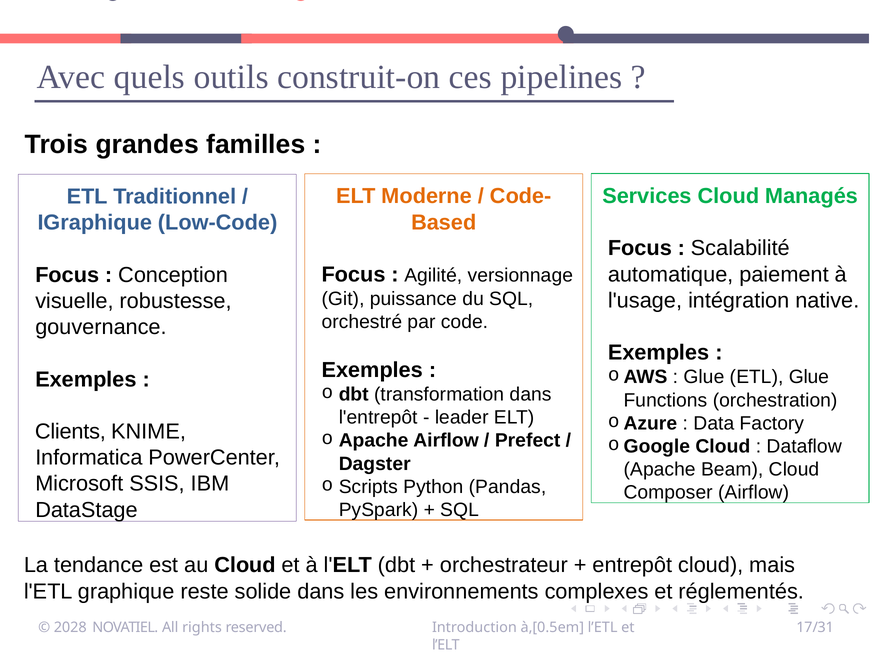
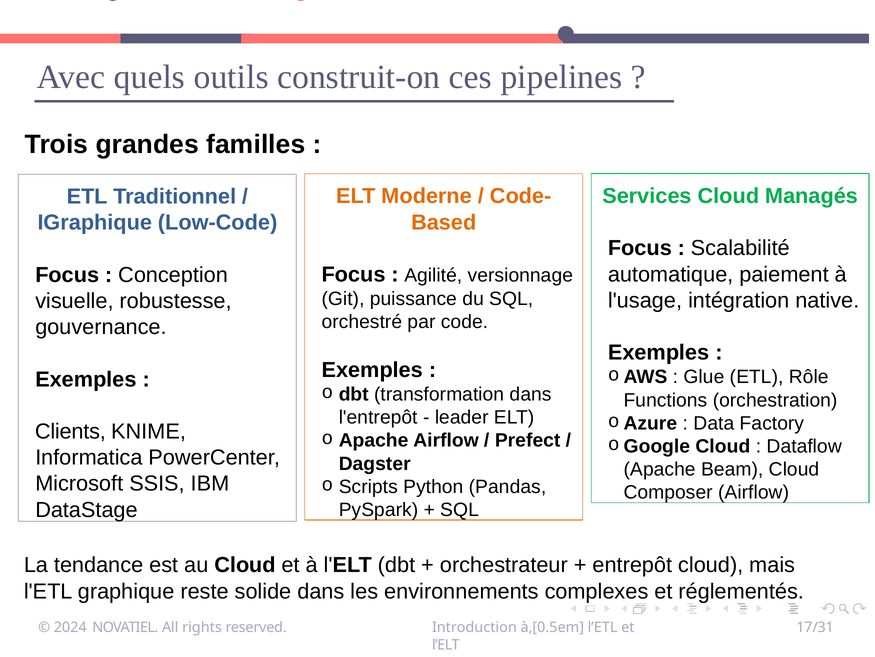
ETL Glue: Glue -> Rôle
2028: 2028 -> 2024
